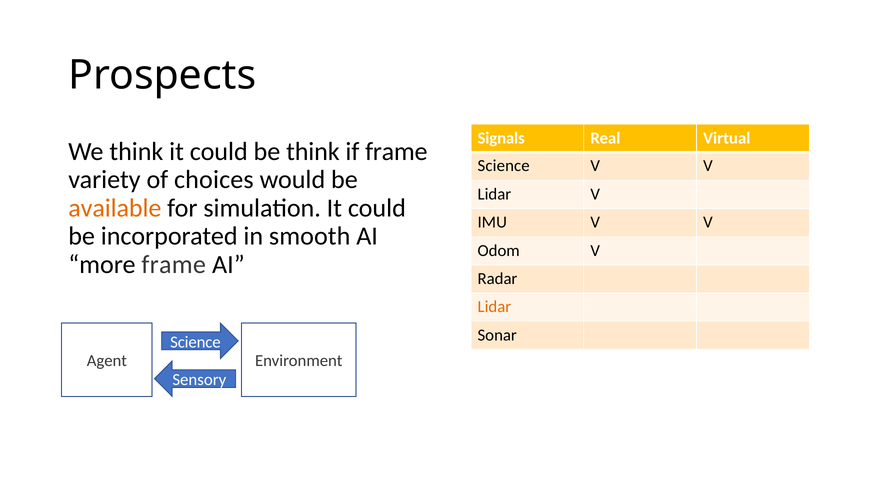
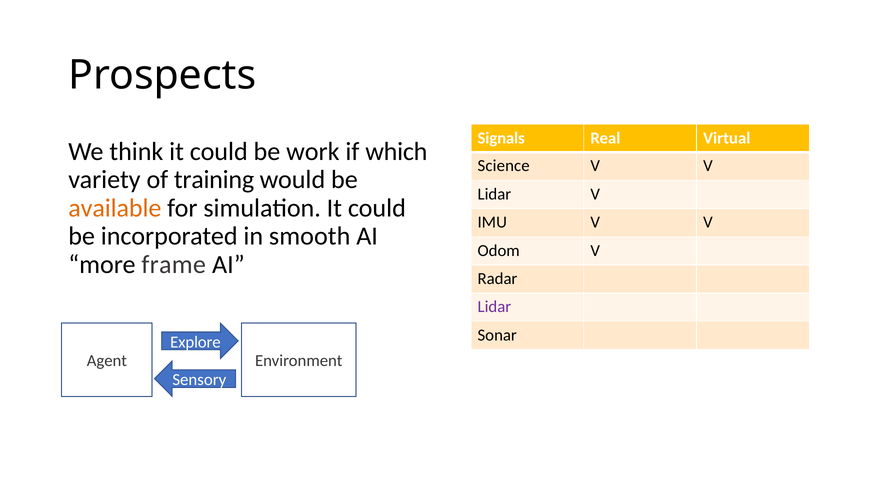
be think: think -> work
if frame: frame -> which
choices: choices -> training
Lidar at (494, 307) colour: orange -> purple
Science at (195, 342): Science -> Explore
